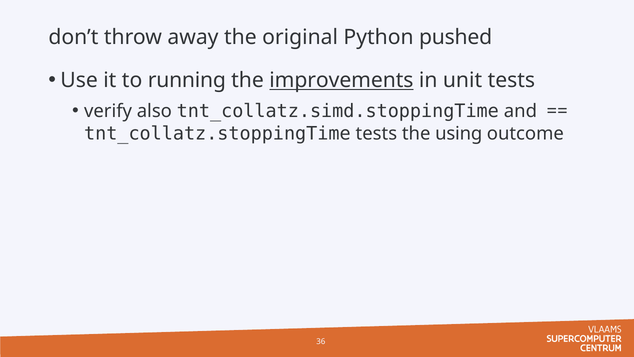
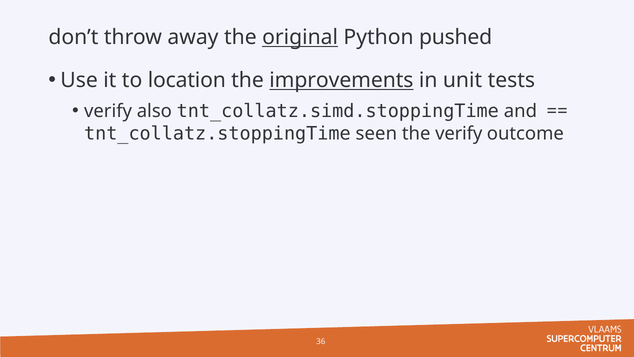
original underline: none -> present
running: running -> location
tnt_collatz.stoppingTime tests: tests -> seen
the using: using -> verify
